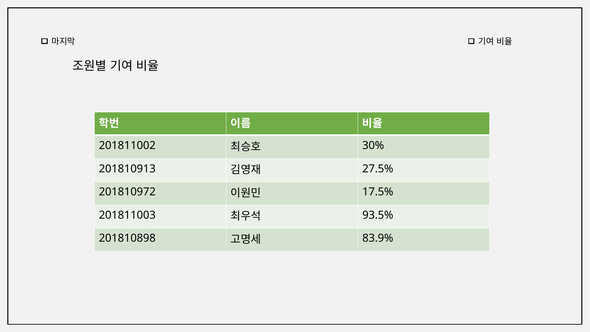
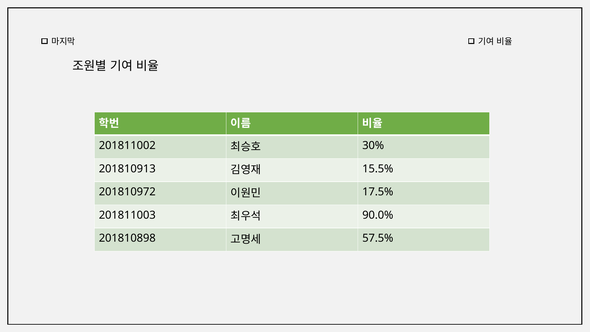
27.5%: 27.5% -> 15.5%
93.5%: 93.5% -> 90.0%
83.9%: 83.9% -> 57.5%
